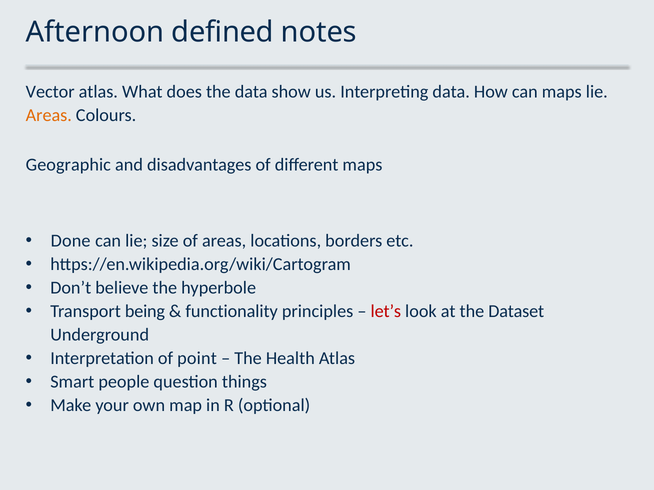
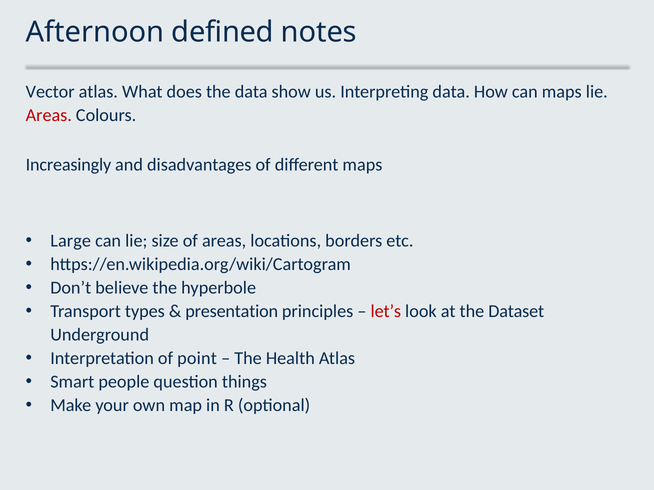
Areas at (49, 115) colour: orange -> red
Geographic: Geographic -> Increasingly
Done: Done -> Large
being: being -> types
functionality: functionality -> presentation
